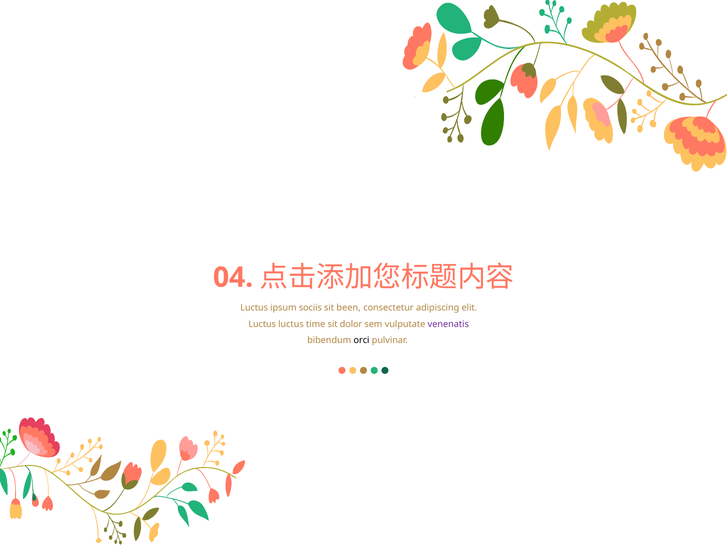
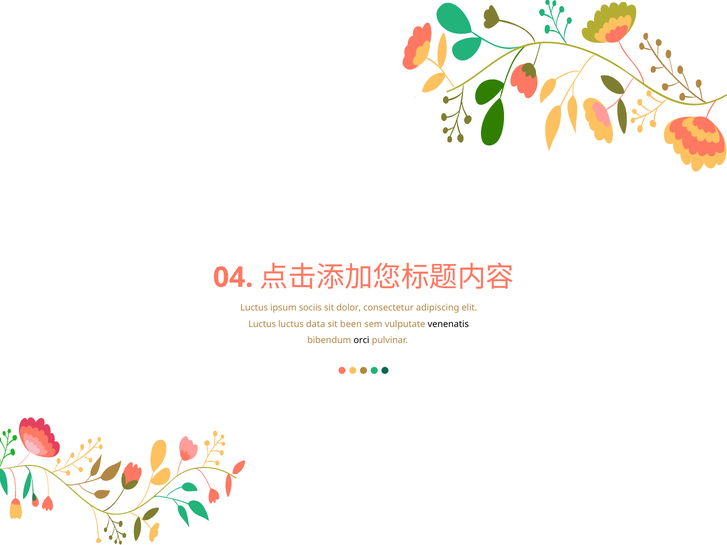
been: been -> dolor
time: time -> data
dolor: dolor -> been
venenatis colour: purple -> black
